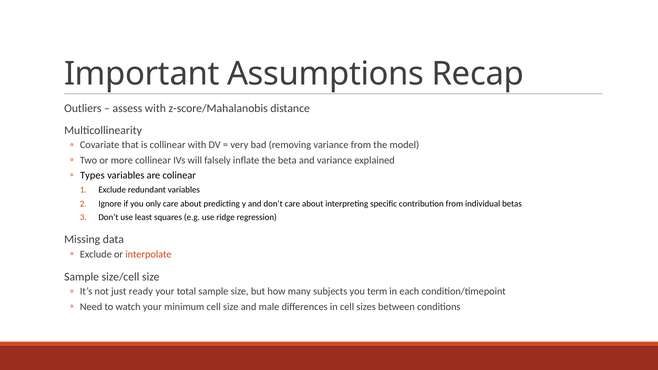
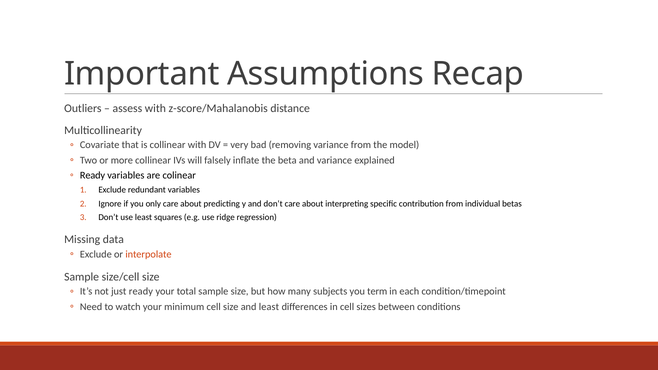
Types at (92, 176): Types -> Ready
and male: male -> least
